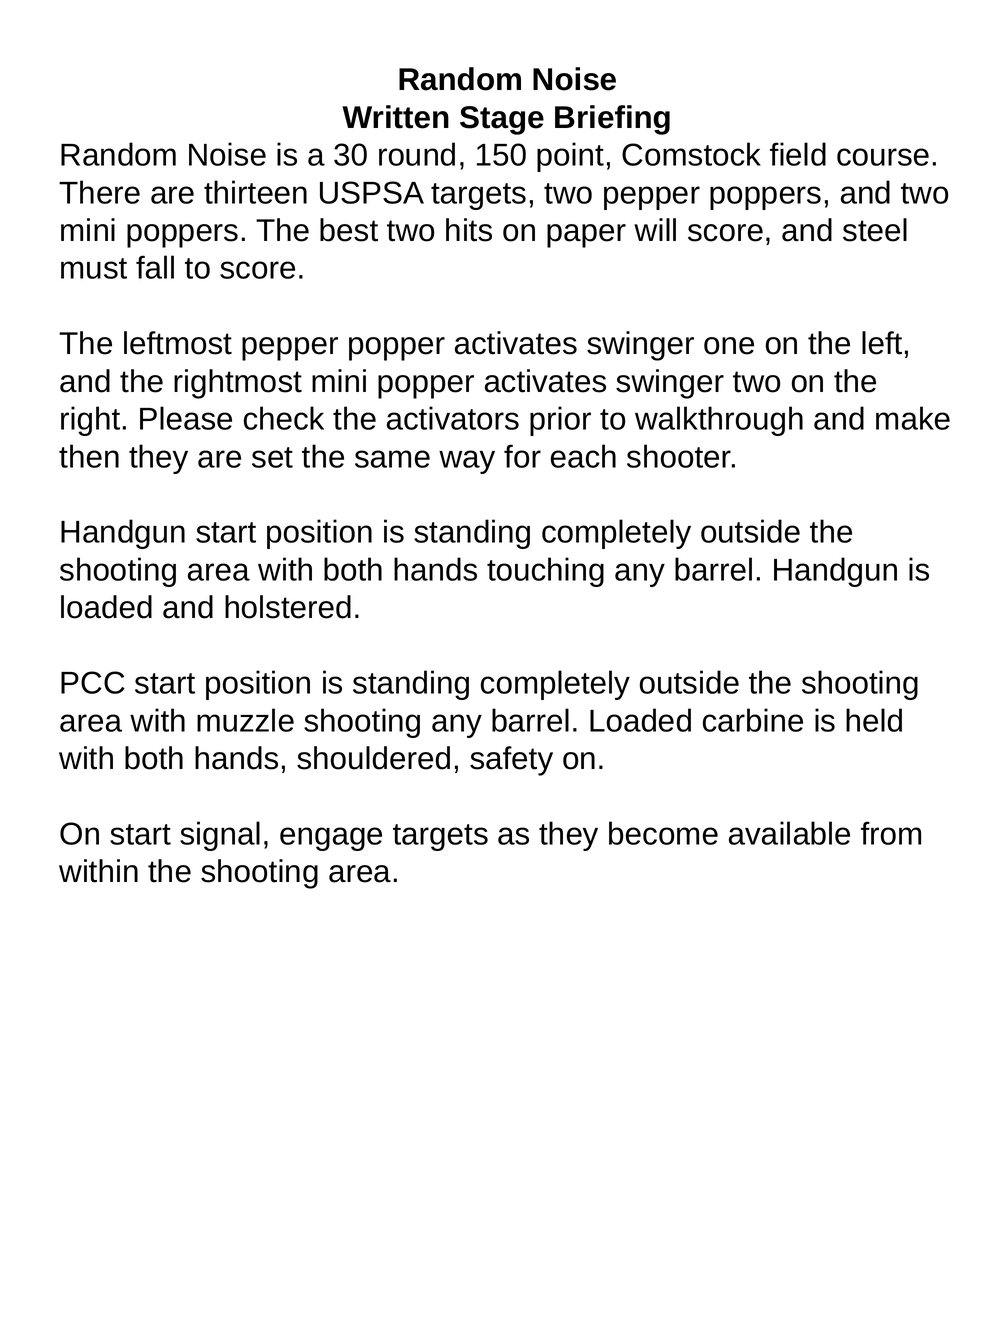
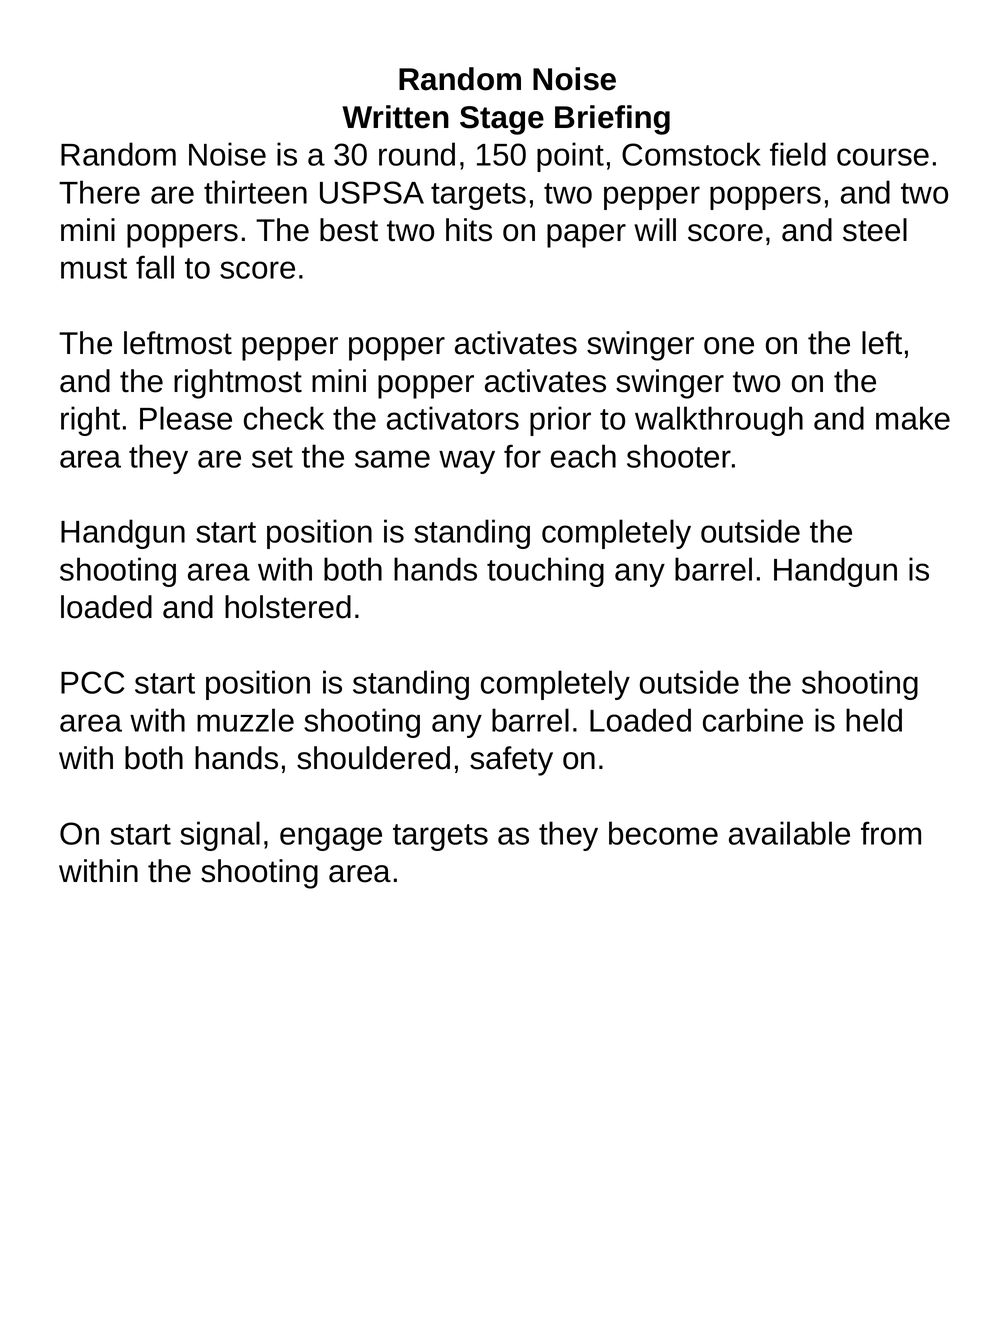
then at (90, 457): then -> area
